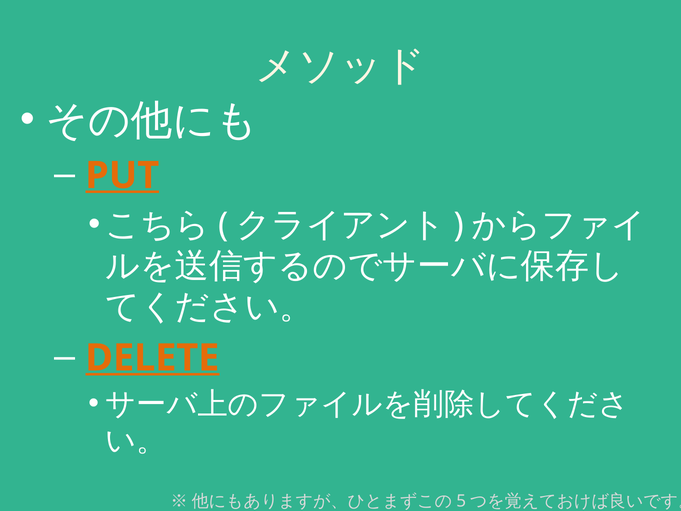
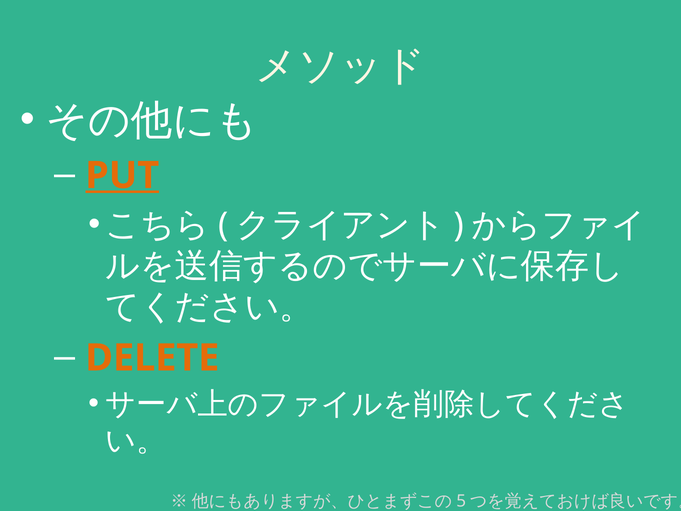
DELETE underline: present -> none
